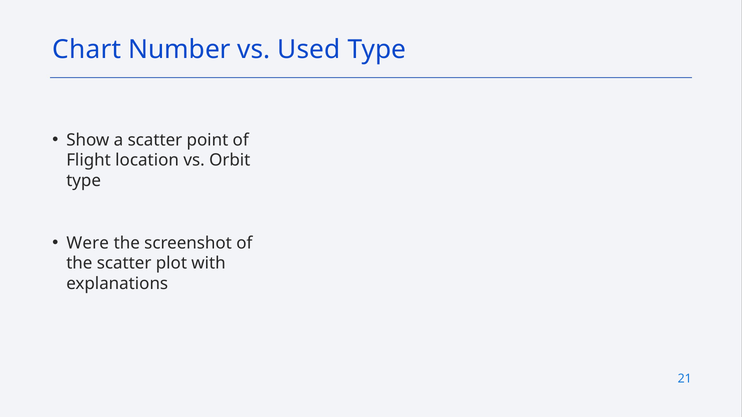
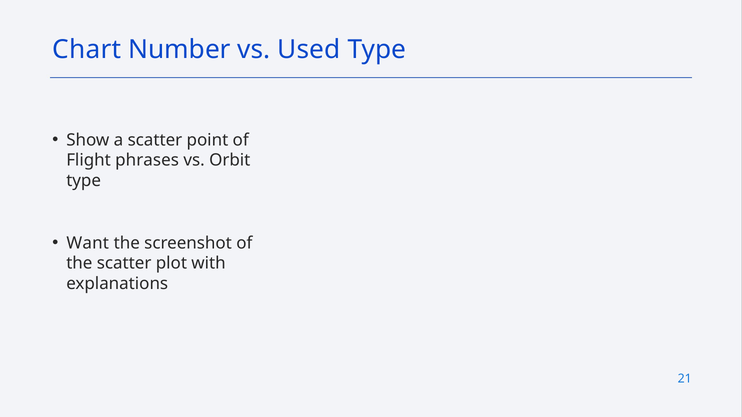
location: location -> phrases
Were: Were -> Want
